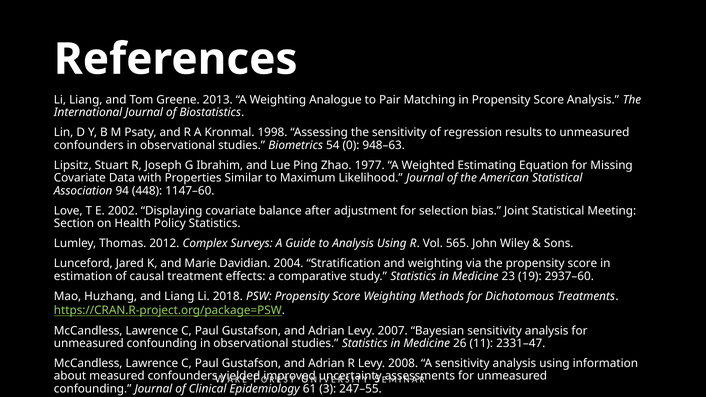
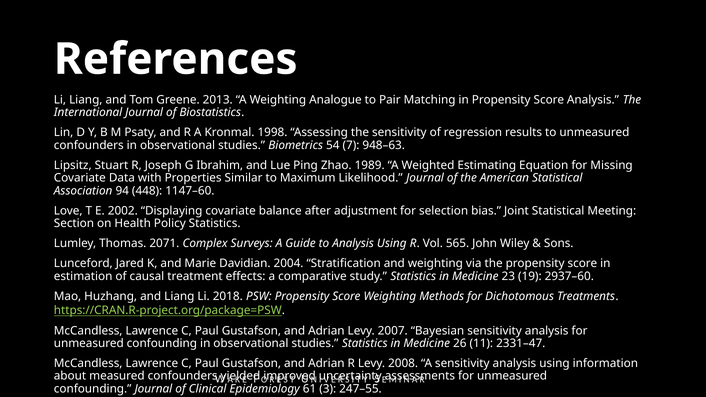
0: 0 -> 7
1977: 1977 -> 1989
2012: 2012 -> 2071
